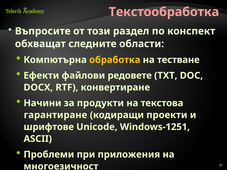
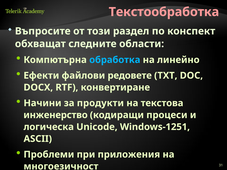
обработка colour: yellow -> light blue
тестване: тестване -> линейно
гарантиране: гарантиране -> инженерство
проекти: проекти -> процеси
шрифтове: шрифтове -> логическа
